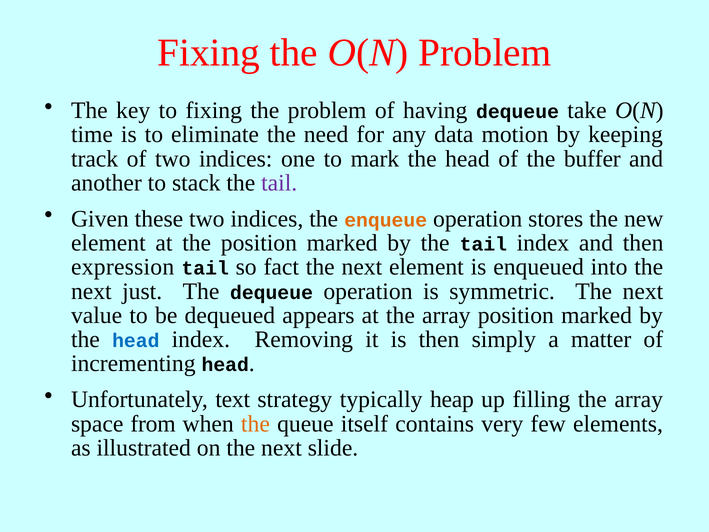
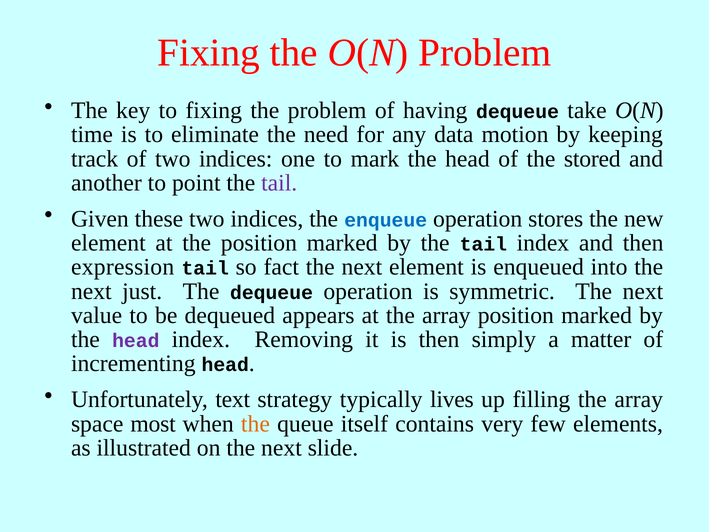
buffer: buffer -> stored
stack: stack -> point
enqueue colour: orange -> blue
head at (136, 341) colour: blue -> purple
heap: heap -> lives
from: from -> most
